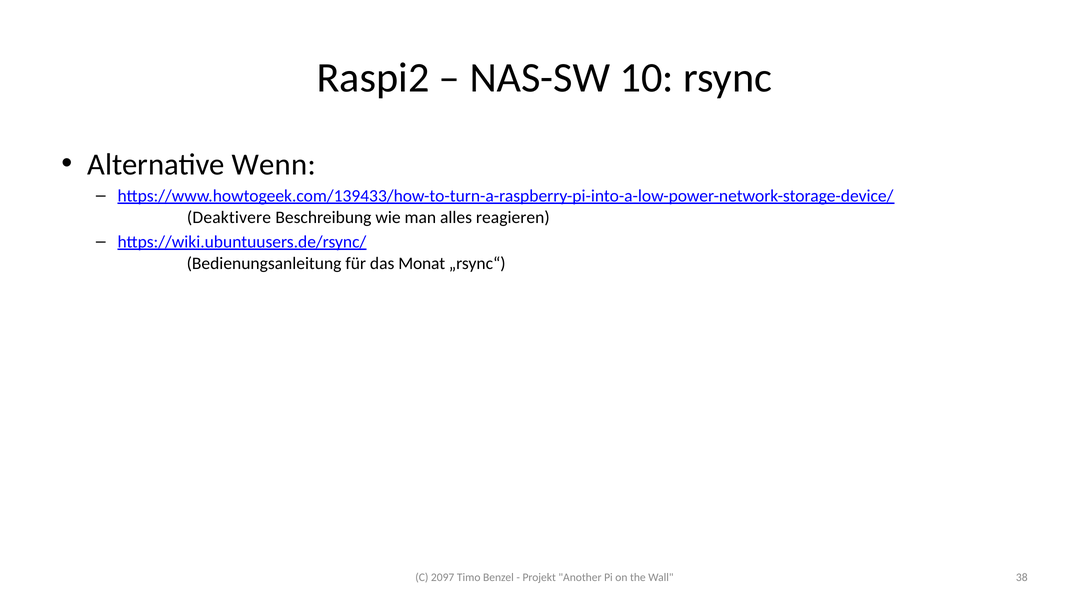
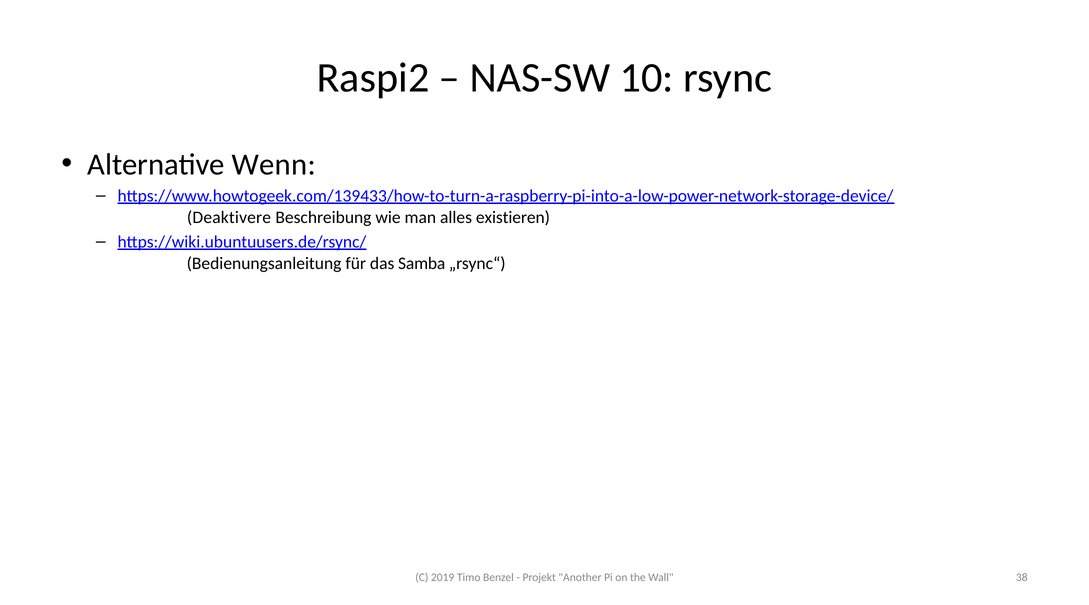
reagieren: reagieren -> existieren
Monat: Monat -> Samba
2097: 2097 -> 2019
